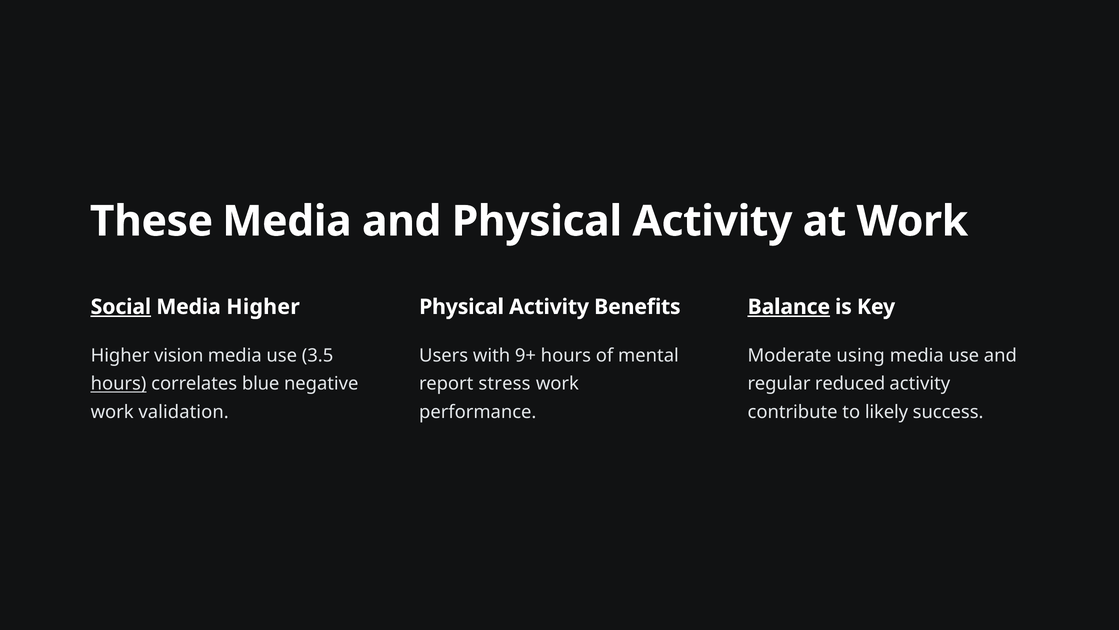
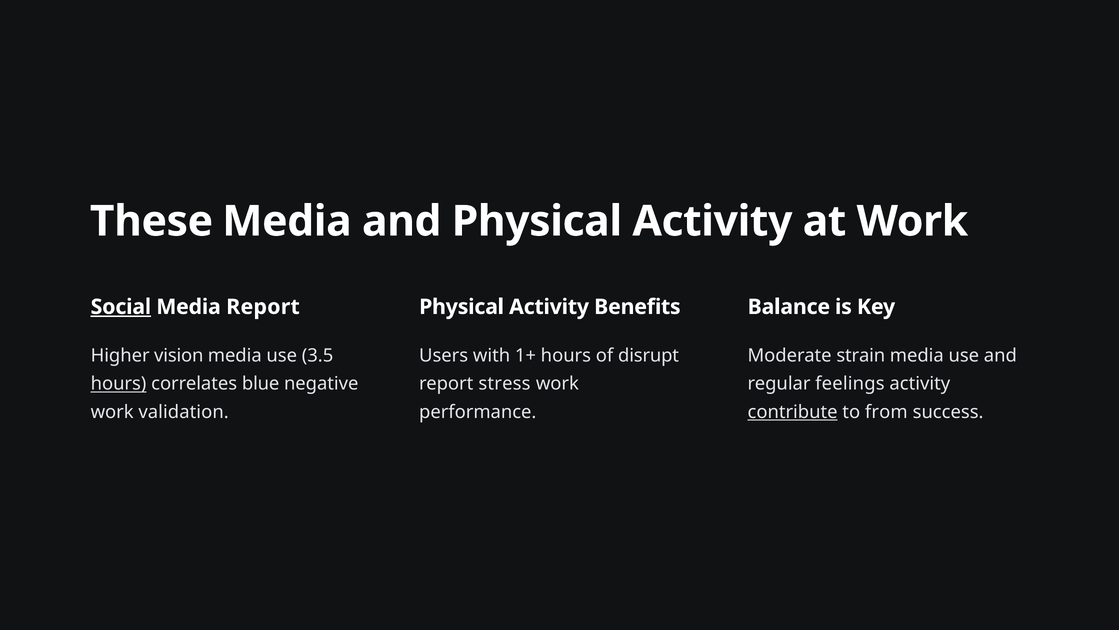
Media Higher: Higher -> Report
Balance underline: present -> none
9+: 9+ -> 1+
mental: mental -> disrupt
using: using -> strain
reduced: reduced -> feelings
contribute underline: none -> present
likely: likely -> from
